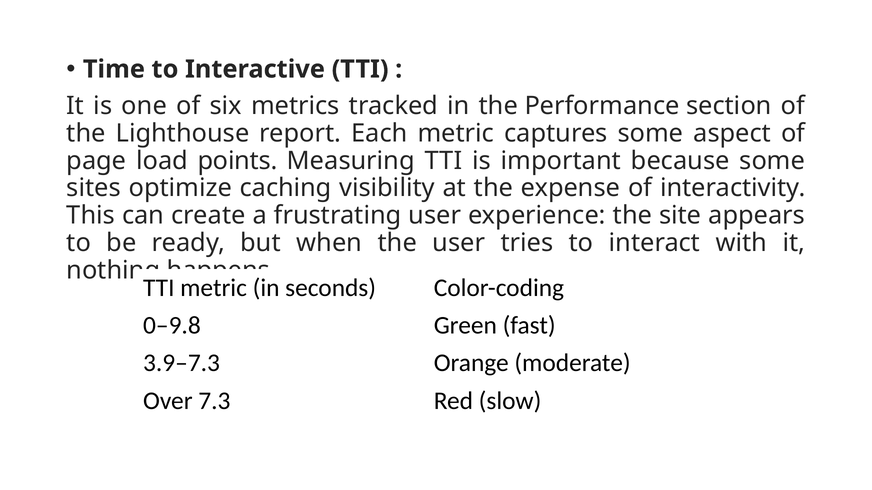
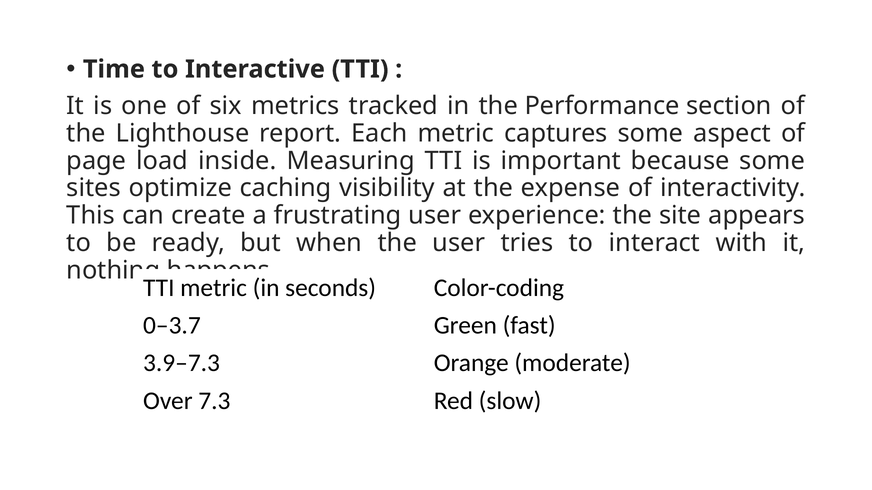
points: points -> inside
0–9.8: 0–9.8 -> 0–3.7
